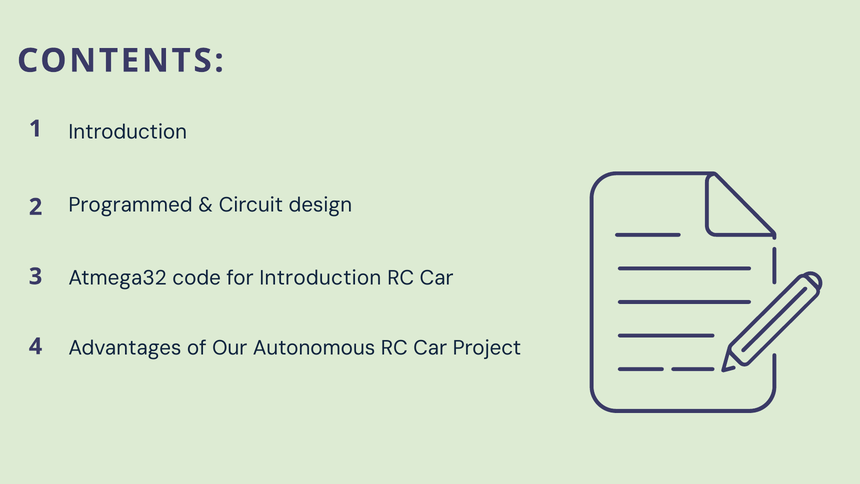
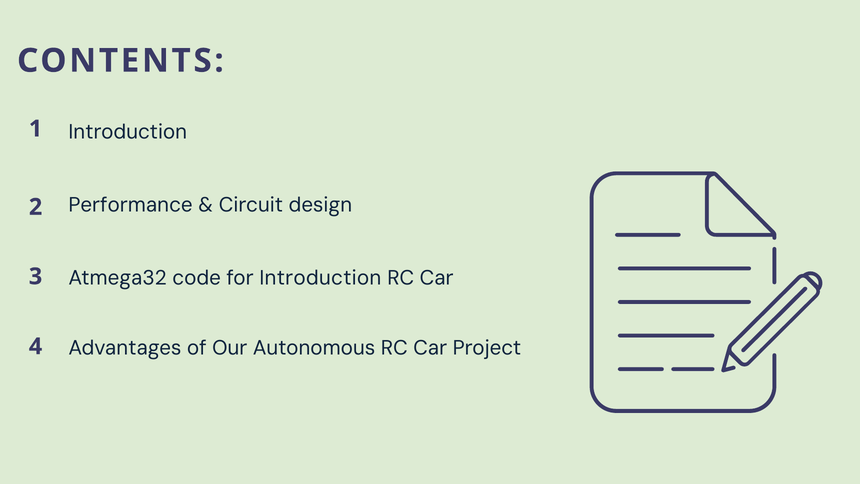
Programmed: Programmed -> Performance
